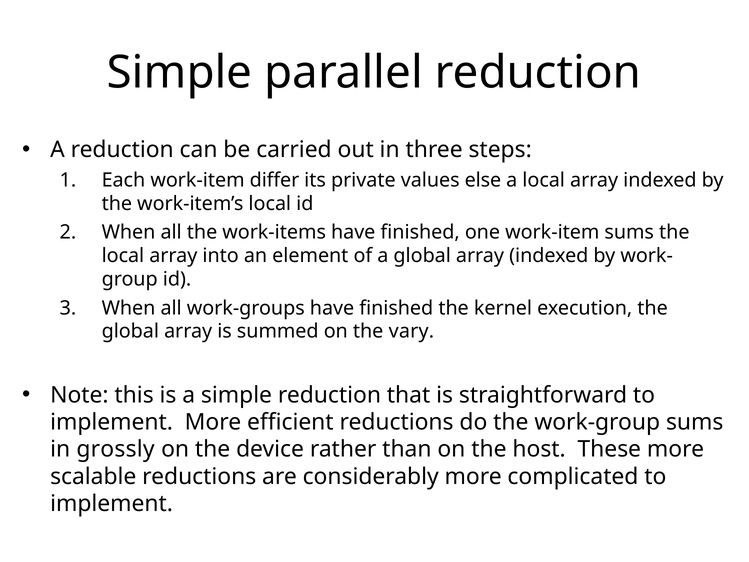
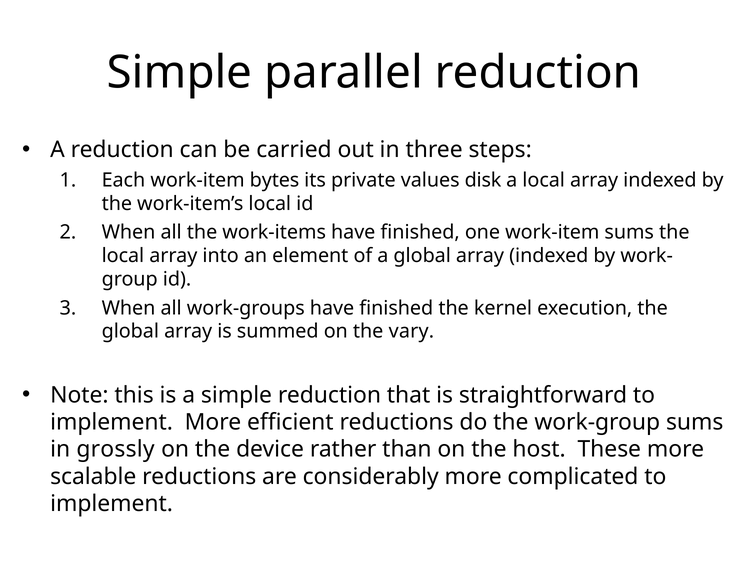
differ: differ -> bytes
else: else -> disk
